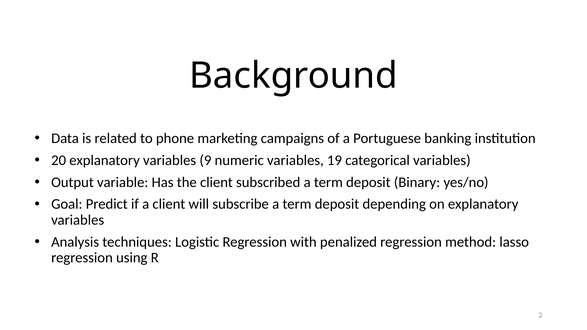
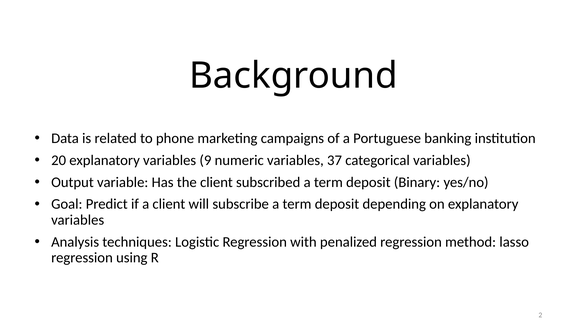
19: 19 -> 37
